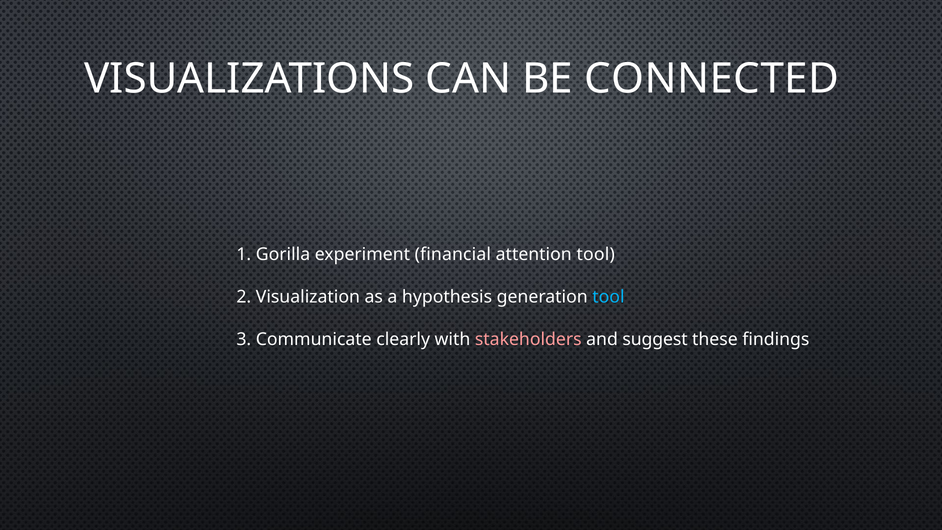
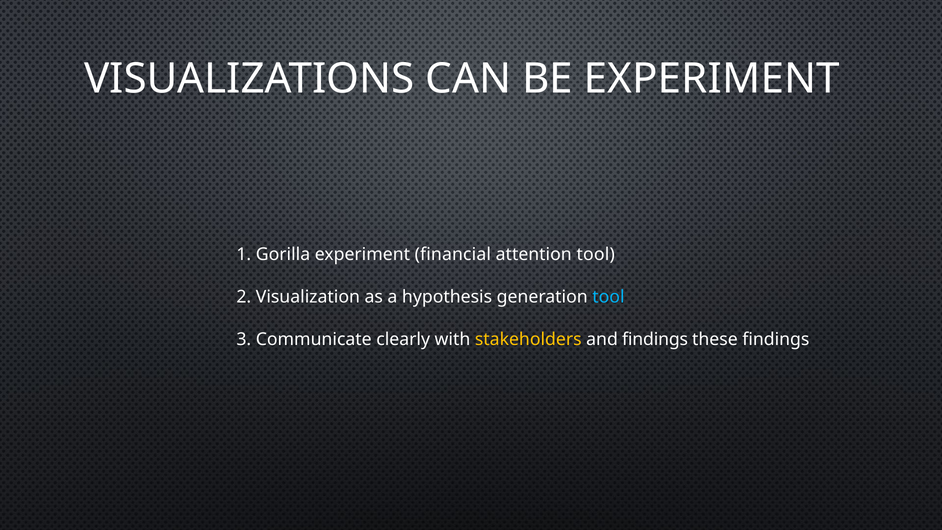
BE CONNECTED: CONNECTED -> EXPERIMENT
stakeholders colour: pink -> yellow
and suggest: suggest -> findings
